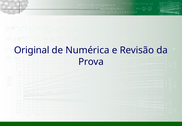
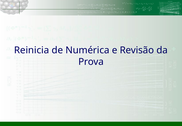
Original: Original -> Reinicia
